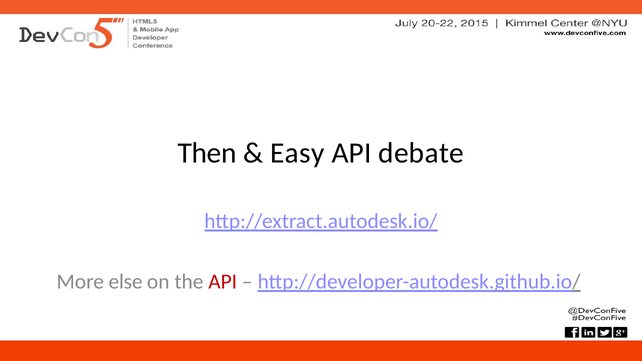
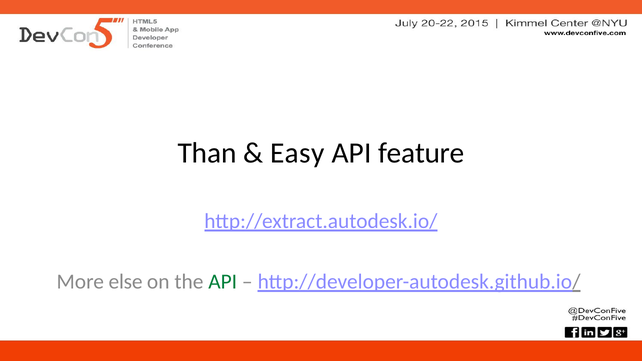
Then: Then -> Than
debate: debate -> feature
API at (223, 282) colour: red -> green
